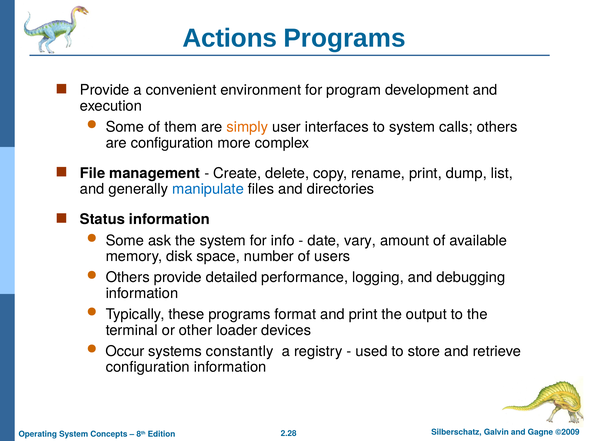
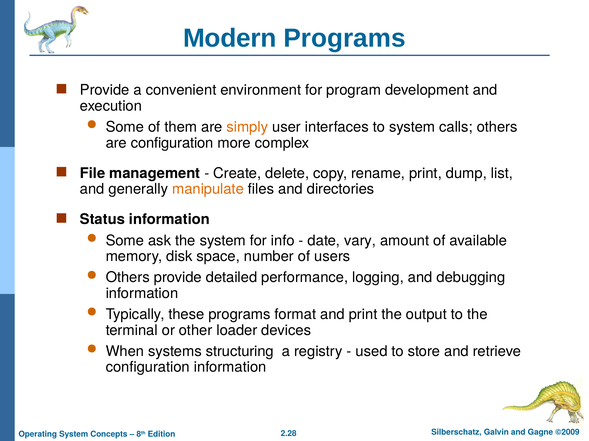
Actions: Actions -> Modern
manipulate colour: blue -> orange
Occur: Occur -> When
constantly: constantly -> structuring
